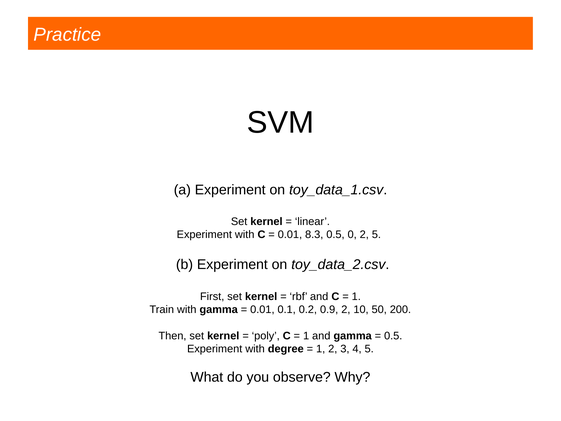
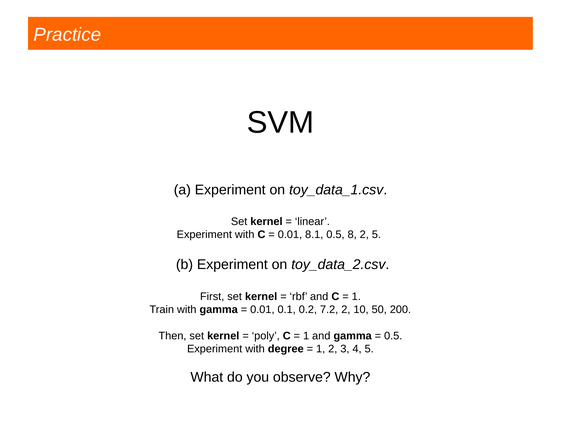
8.3: 8.3 -> 8.1
0: 0 -> 8
0.9: 0.9 -> 7.2
